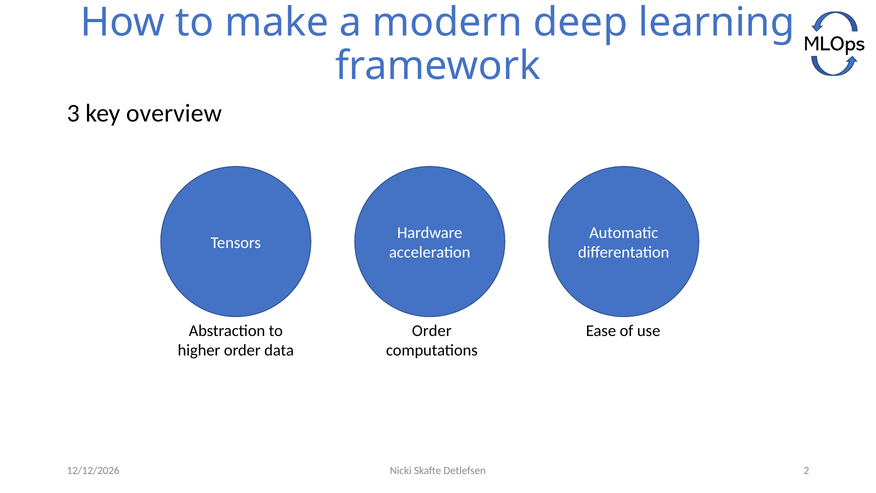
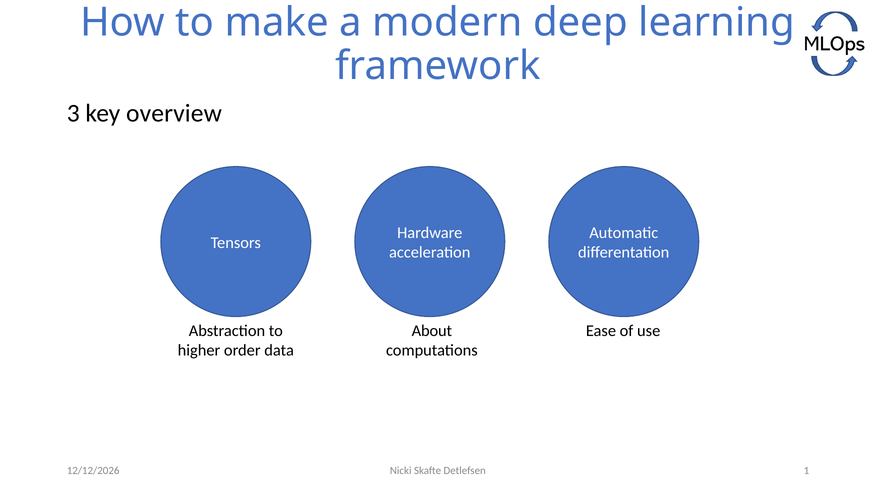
Order at (432, 330): Order -> About
2: 2 -> 1
